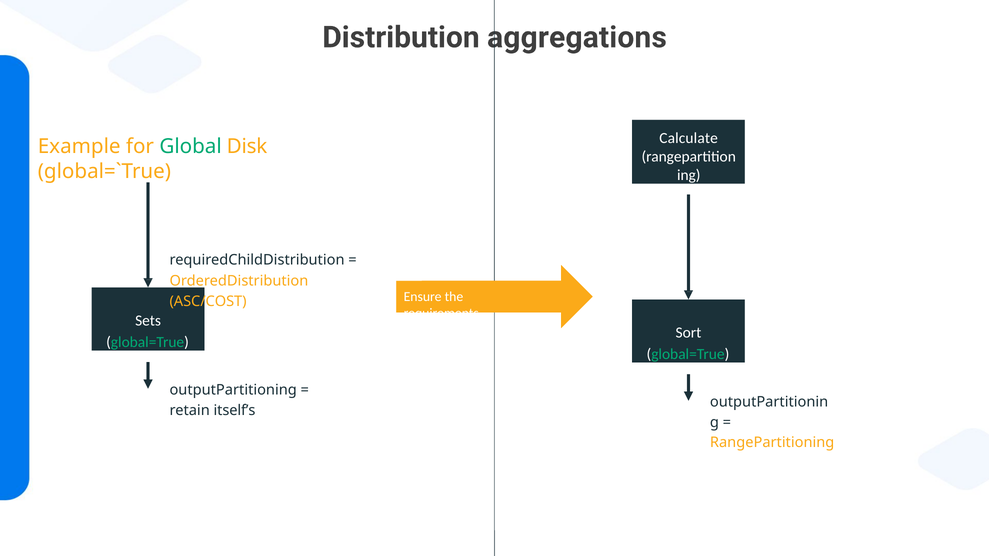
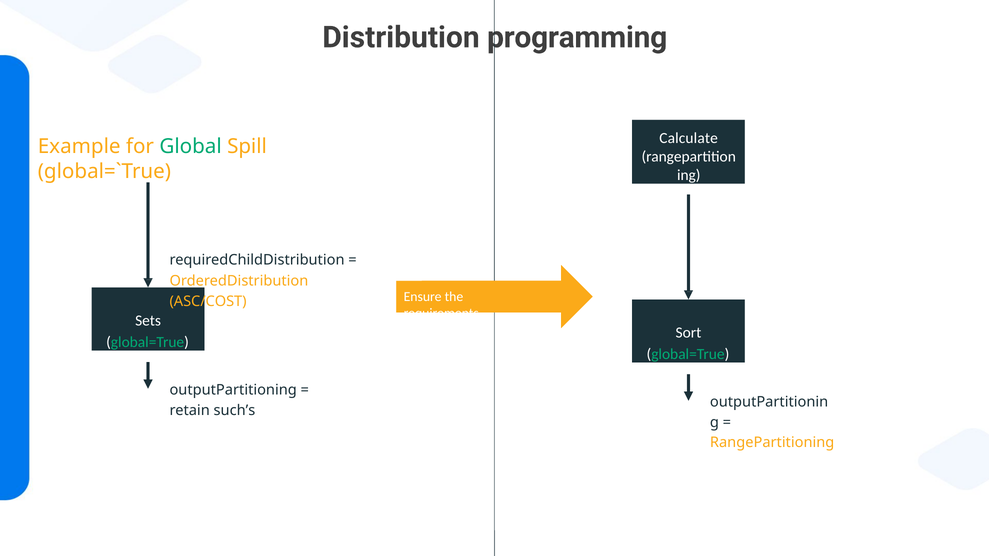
aggregations: aggregations -> programming
Disk: Disk -> Spill
itself’s: itself’s -> such’s
